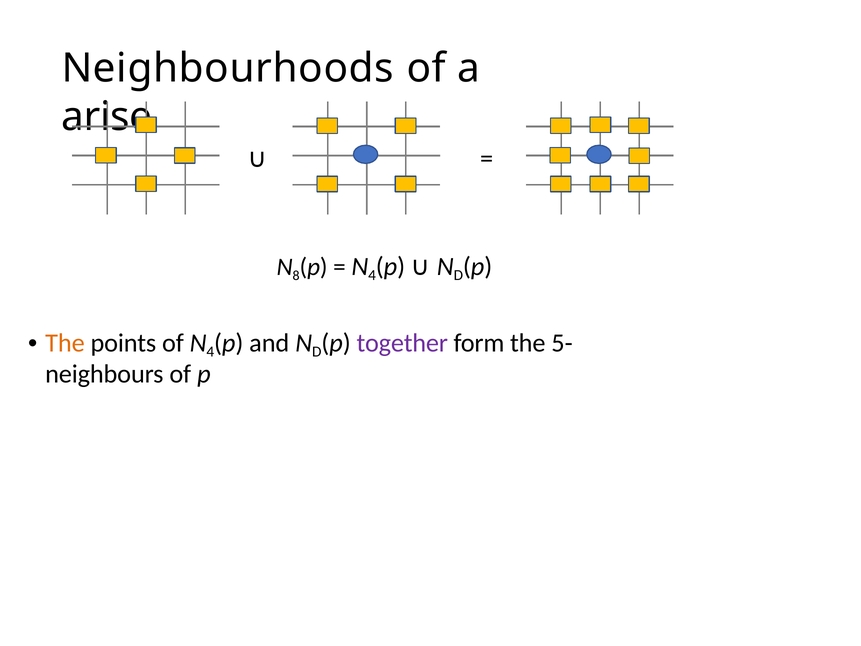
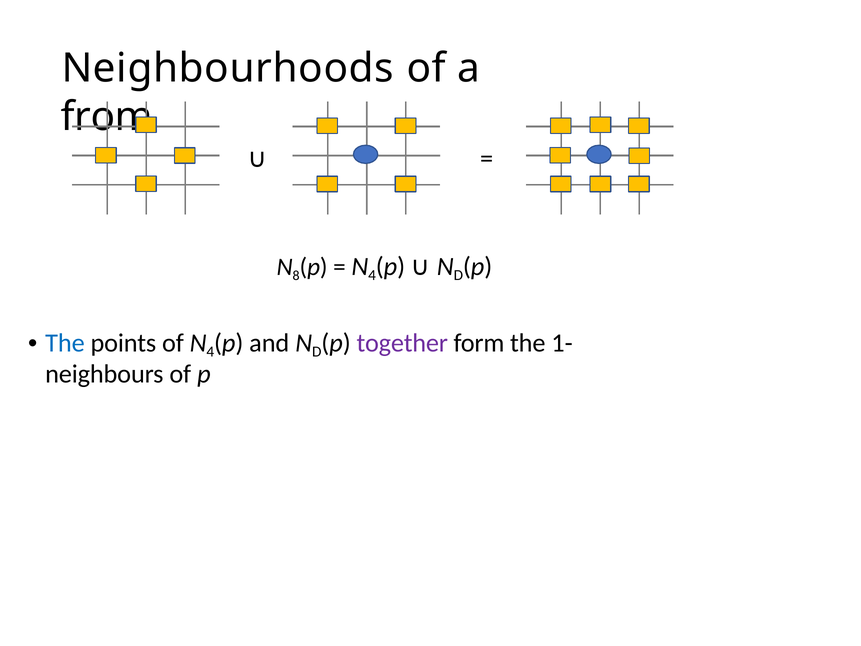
arise: arise -> from
The at (65, 343) colour: orange -> blue
5-: 5- -> 1-
